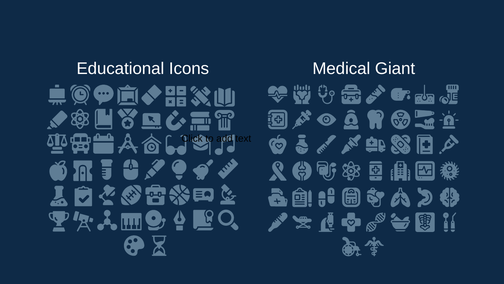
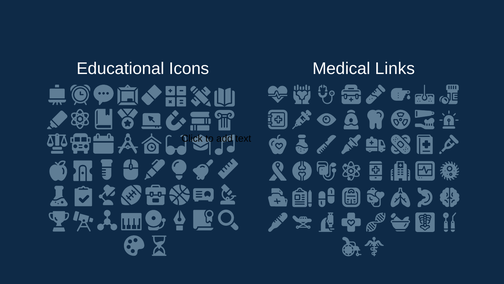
Giant: Giant -> Links
